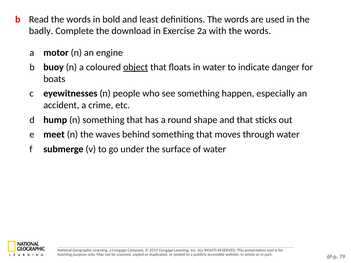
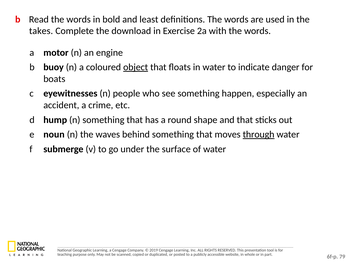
badly: badly -> takes
meet: meet -> noun
through underline: none -> present
